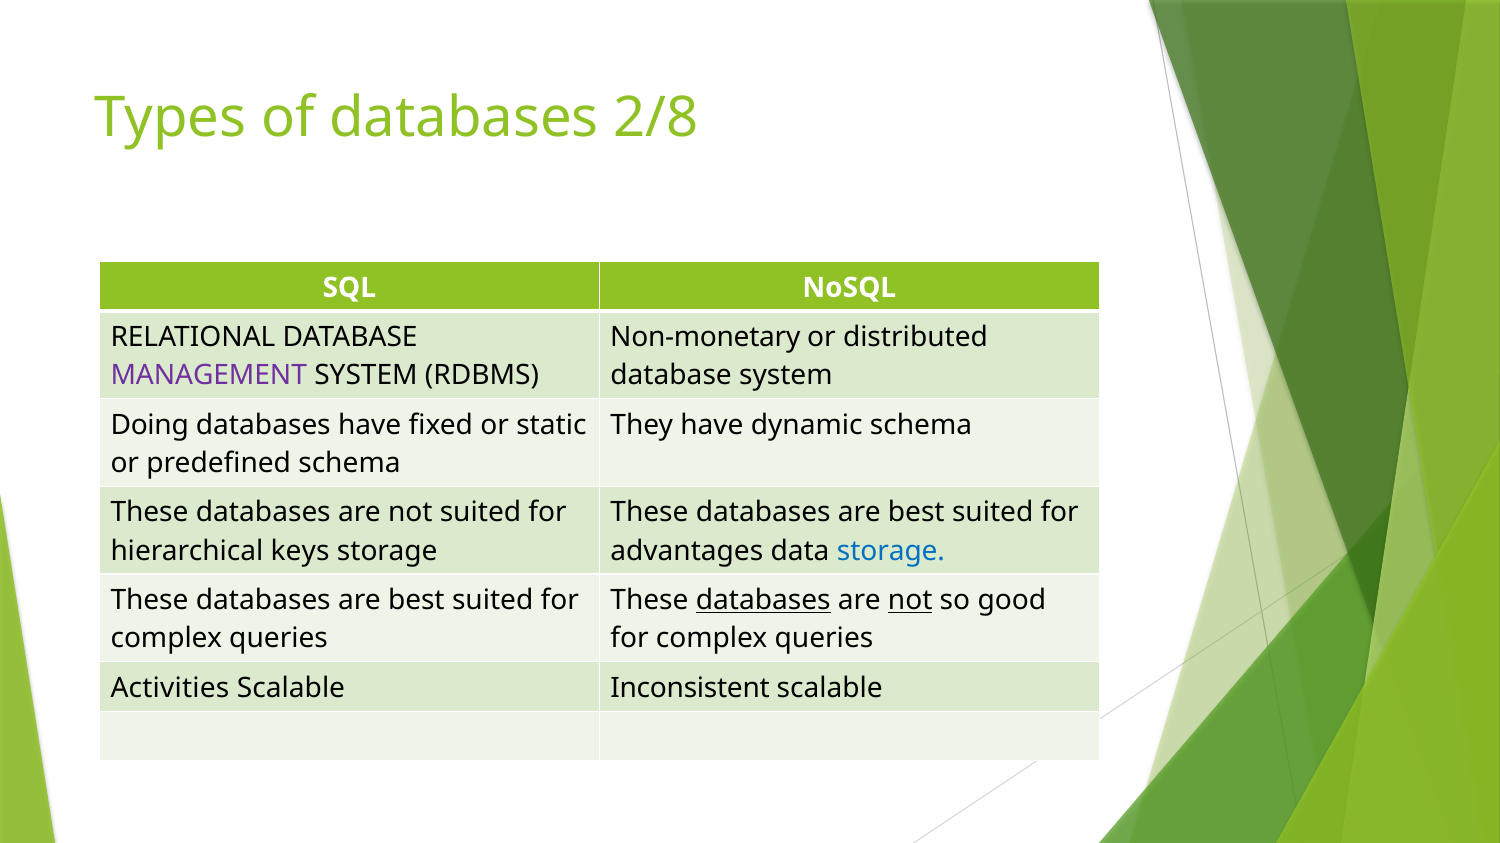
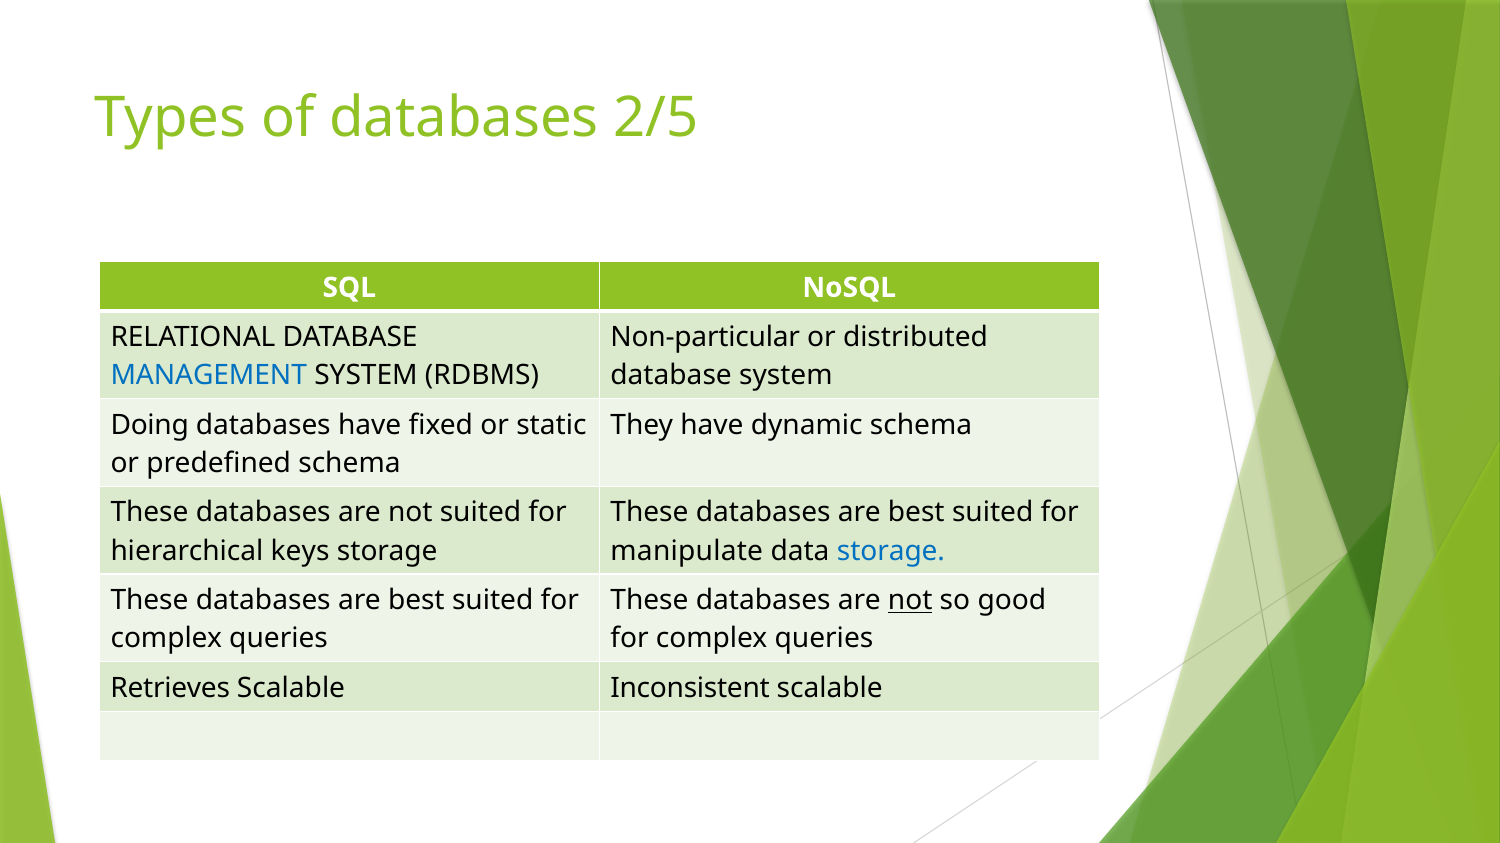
2/8: 2/8 -> 2/5
Non-monetary: Non-monetary -> Non-particular
MANAGEMENT colour: purple -> blue
advantages: advantages -> manipulate
databases at (763, 601) underline: present -> none
Activities: Activities -> Retrieves
